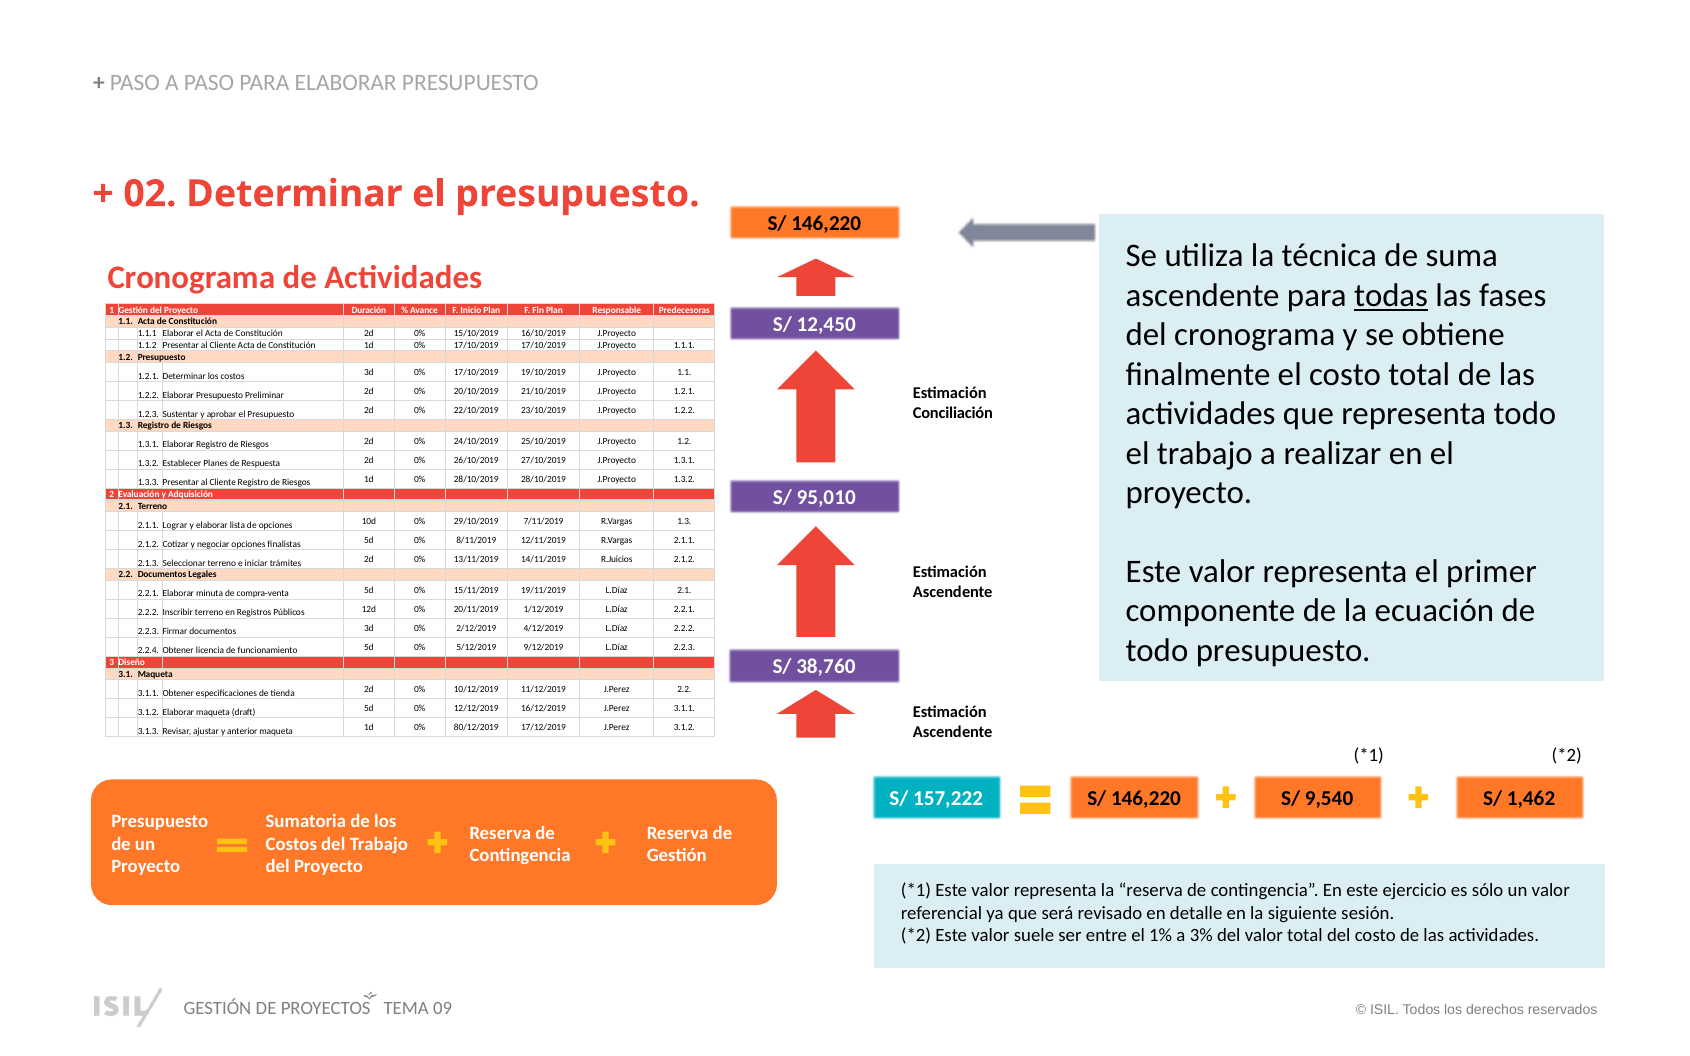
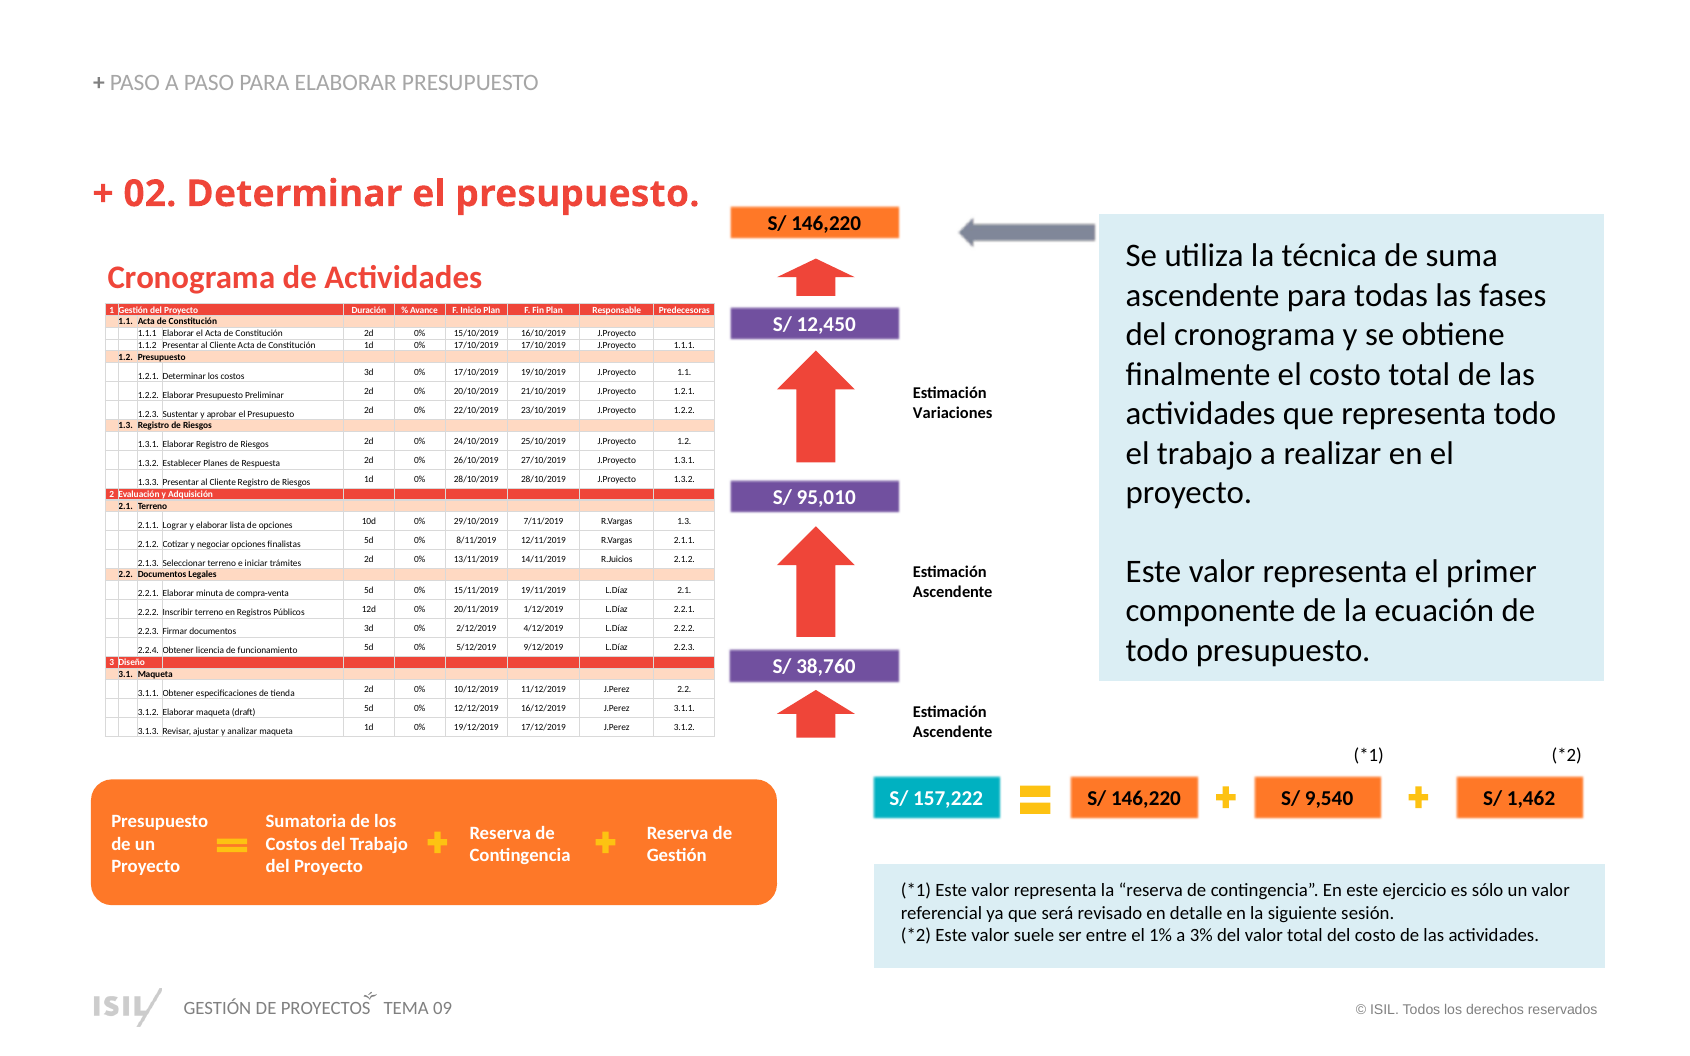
todas underline: present -> none
Conciliación: Conciliación -> Variaciones
anterior: anterior -> analizar
80/12/2019: 80/12/2019 -> 19/12/2019
